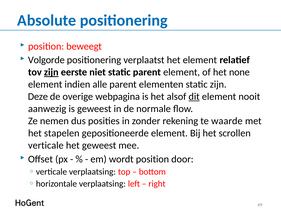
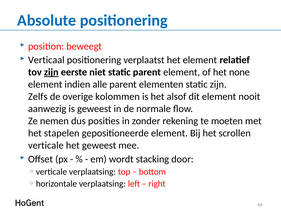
Volgorde: Volgorde -> Verticaal
Deze: Deze -> Zelfs
webpagina: webpagina -> kolommen
dit underline: present -> none
waarde: waarde -> moeten
wordt position: position -> stacking
